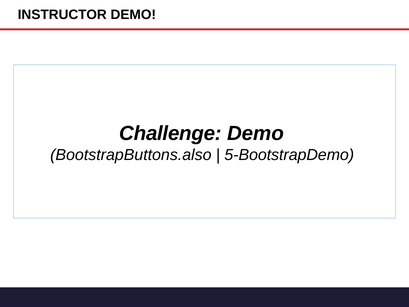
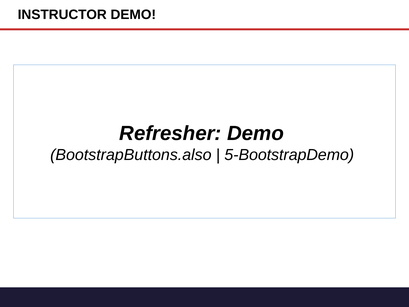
Challenge: Challenge -> Refresher
